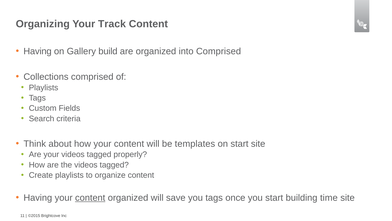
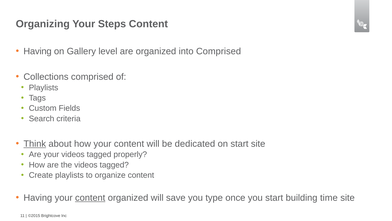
Track: Track -> Steps
build: build -> level
Think underline: none -> present
templates: templates -> dedicated
you tags: tags -> type
